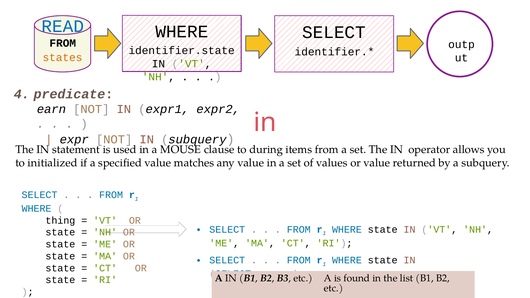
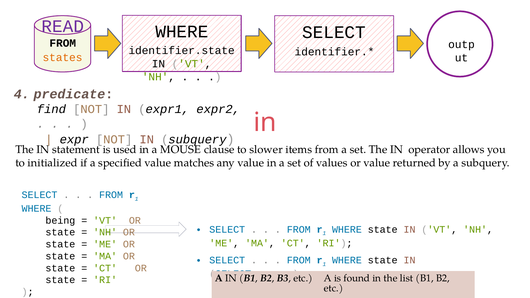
READ colour: blue -> purple
earn: earn -> find
during: during -> slower
thing: thing -> being
